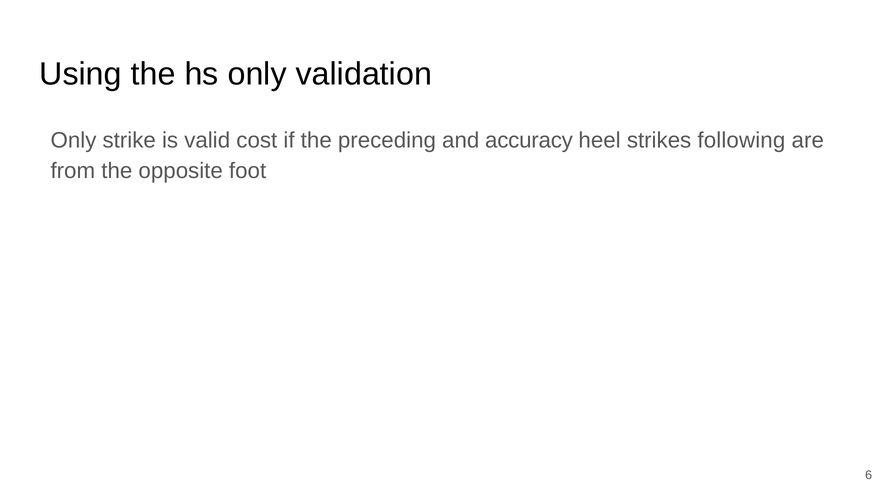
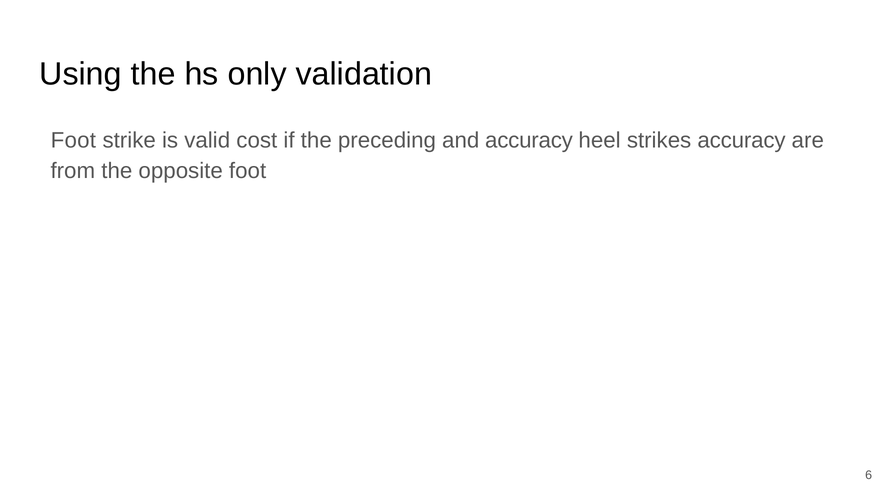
Only at (73, 140): Only -> Foot
strikes following: following -> accuracy
